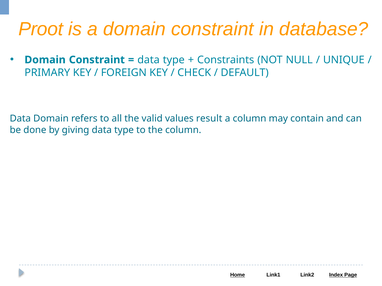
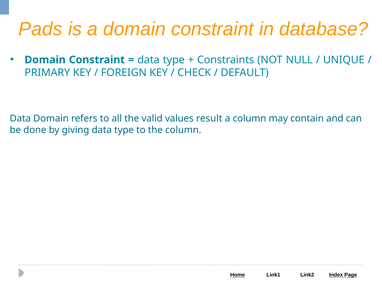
Proot: Proot -> Pads
